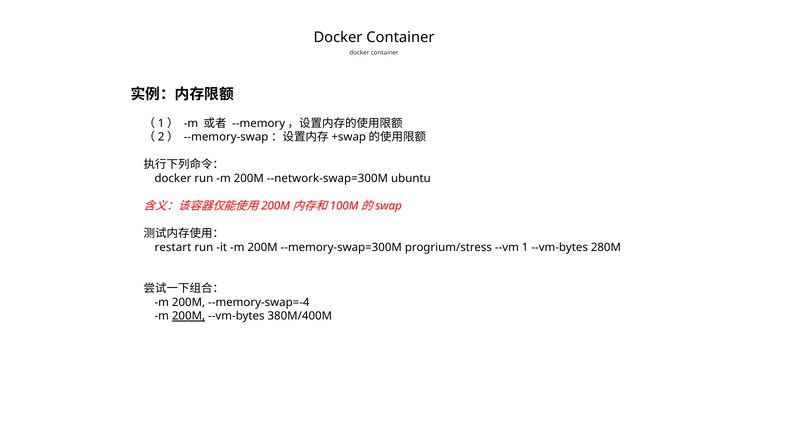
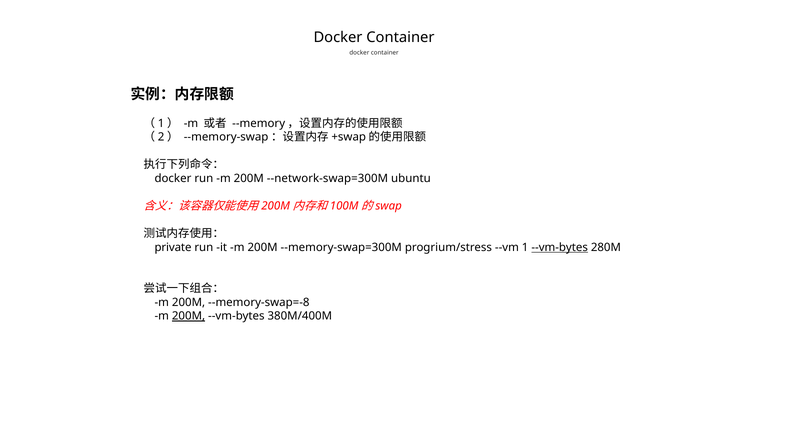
restart: restart -> private
--vm-bytes at (560, 247) underline: none -> present
--memory-swap=-4: --memory-swap=-4 -> --memory-swap=-8
